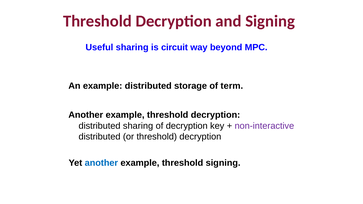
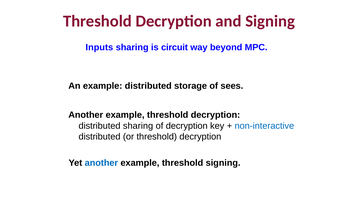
Useful: Useful -> Inputs
term: term -> sees
non-interactive colour: purple -> blue
